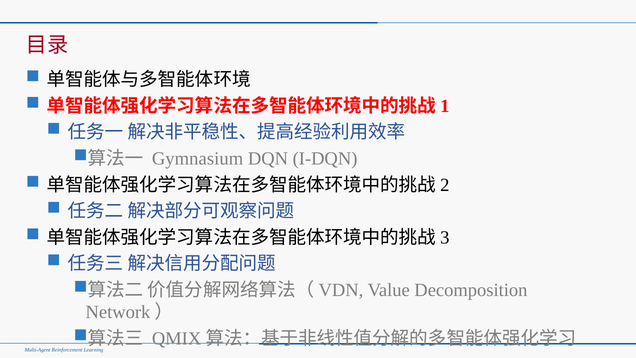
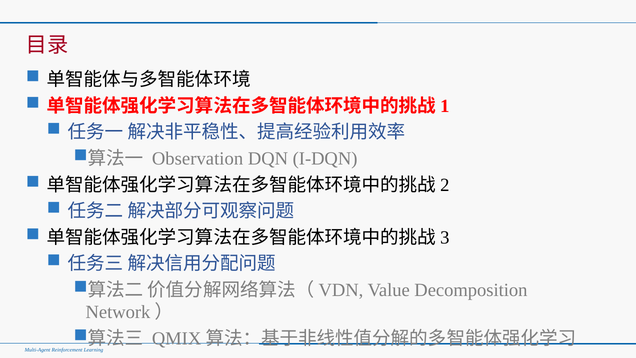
Gymnasium: Gymnasium -> Observation
